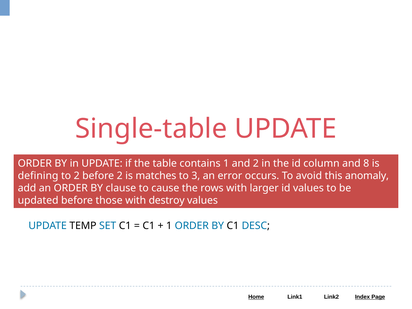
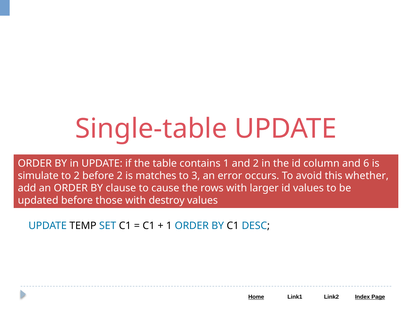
8: 8 -> 6
defining: defining -> simulate
anomaly: anomaly -> whether
